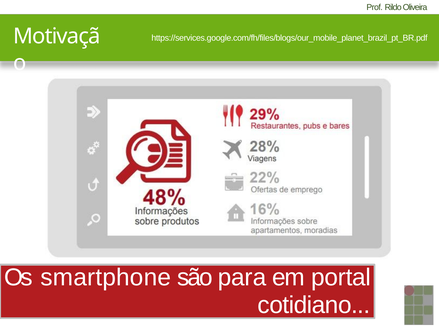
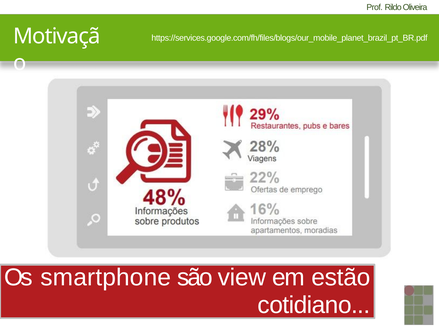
para: para -> view
portal: portal -> estão
